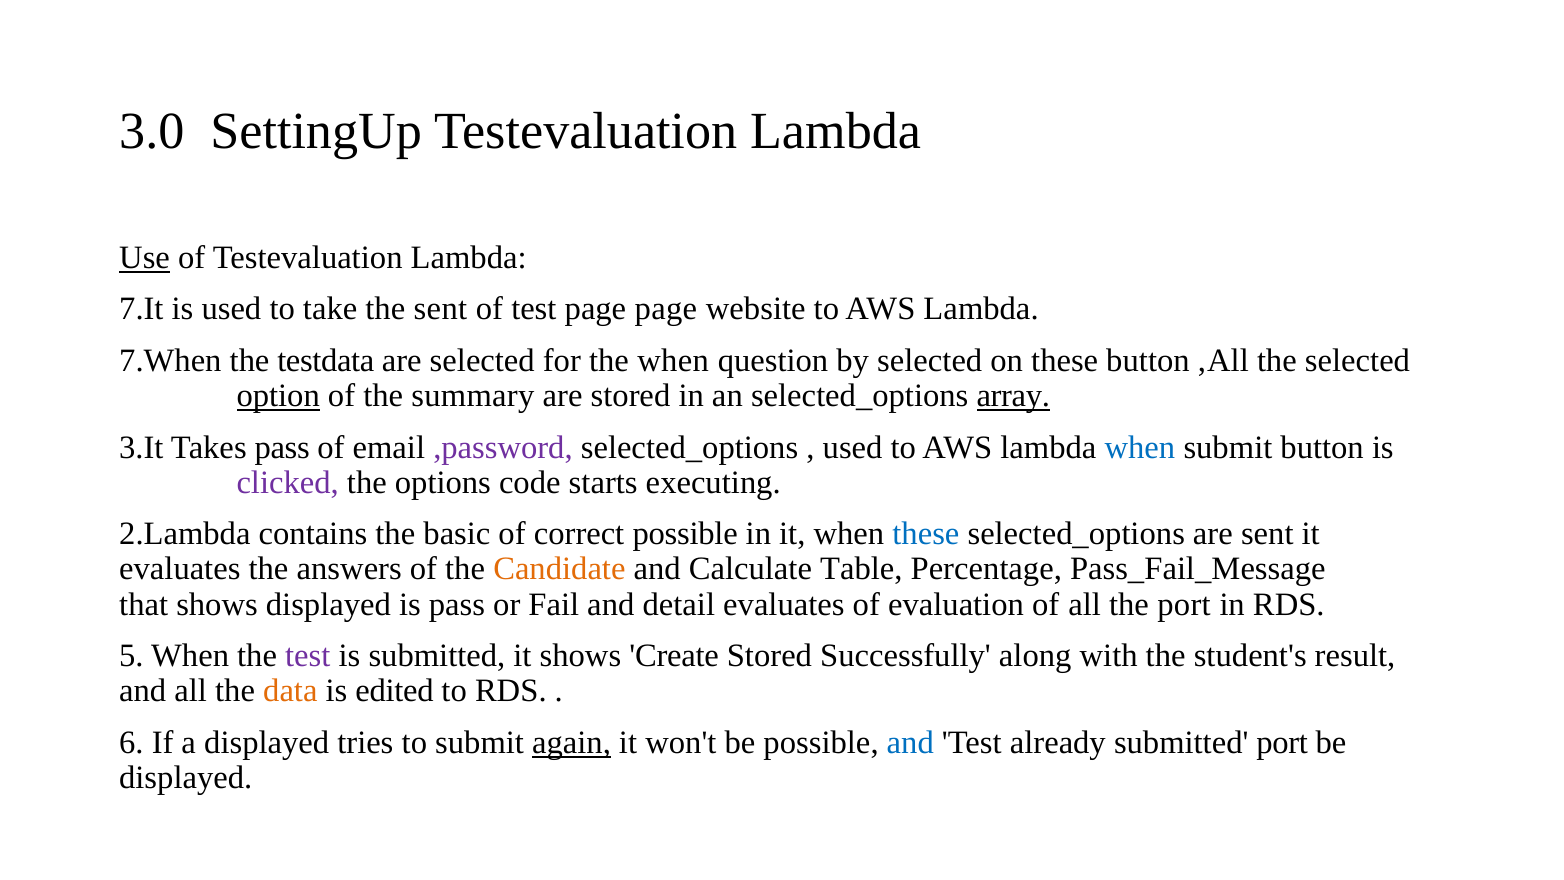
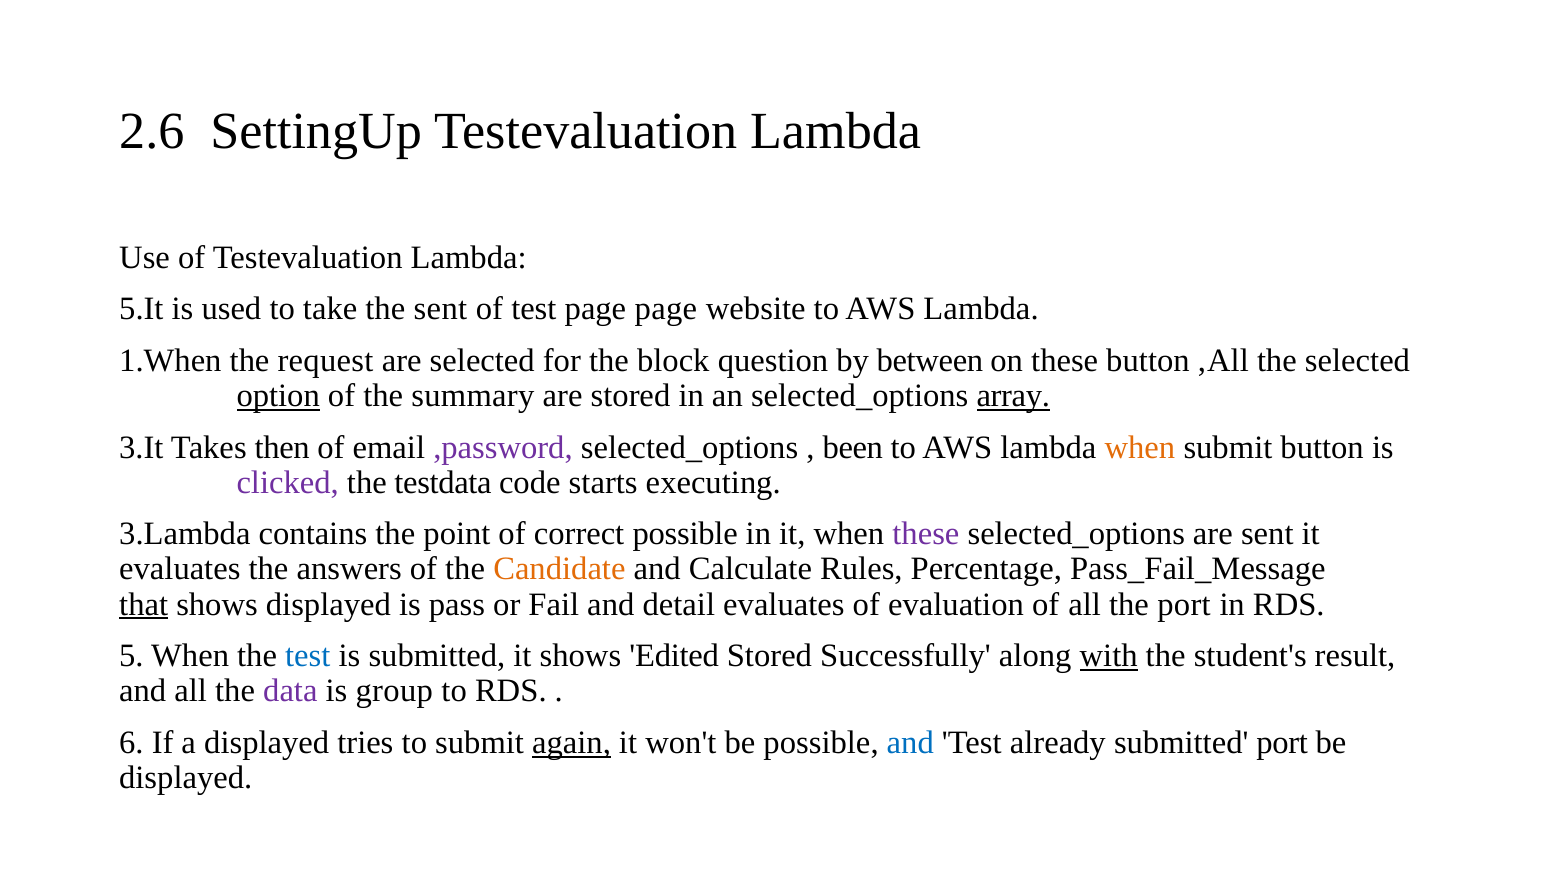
3.0: 3.0 -> 2.6
Use underline: present -> none
7.It: 7.It -> 5.It
7.When: 7.When -> 1.When
testdata: testdata -> request
the when: when -> block
by selected: selected -> between
Takes pass: pass -> then
used at (853, 447): used -> been
when at (1140, 447) colour: blue -> orange
options: options -> testdata
2.Lambda: 2.Lambda -> 3.Lambda
basic: basic -> point
these at (926, 534) colour: blue -> purple
Table: Table -> Rules
that underline: none -> present
test at (308, 656) colour: purple -> blue
Create: Create -> Edited
with underline: none -> present
data colour: orange -> purple
edited: edited -> group
